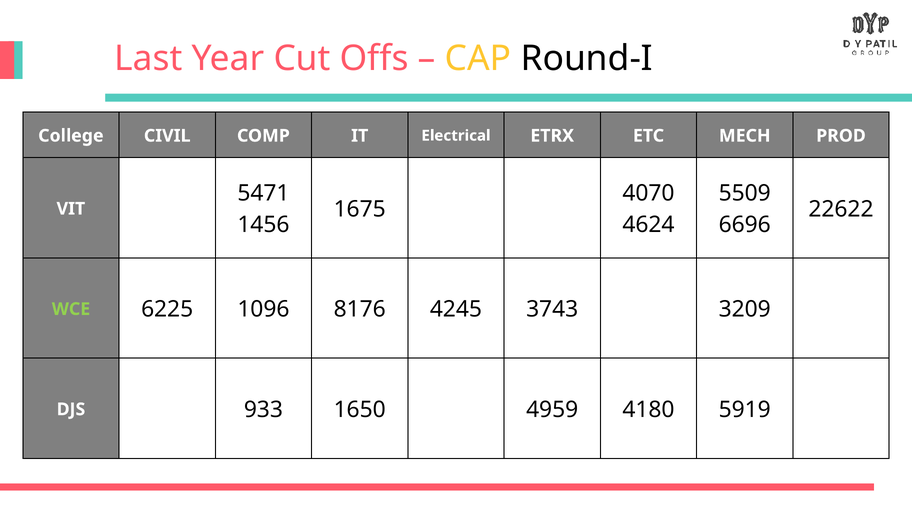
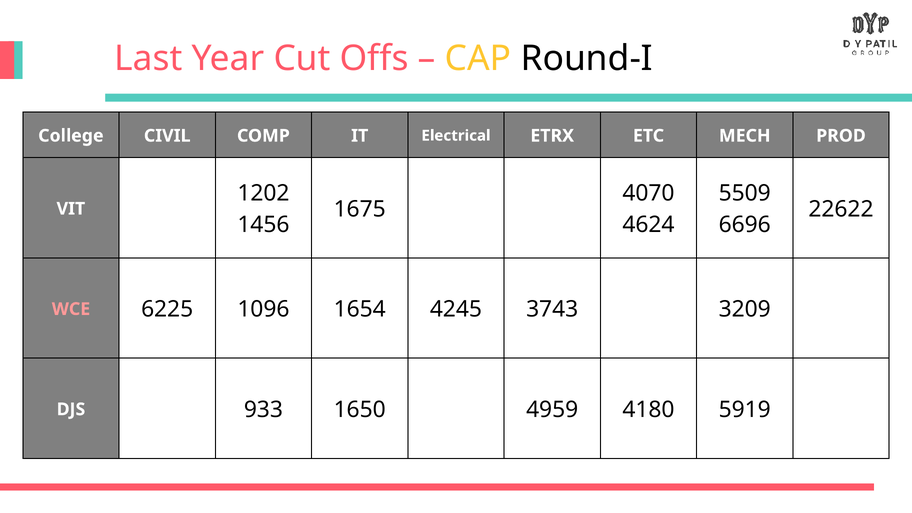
5471: 5471 -> 1202
WCE colour: light green -> pink
8176: 8176 -> 1654
